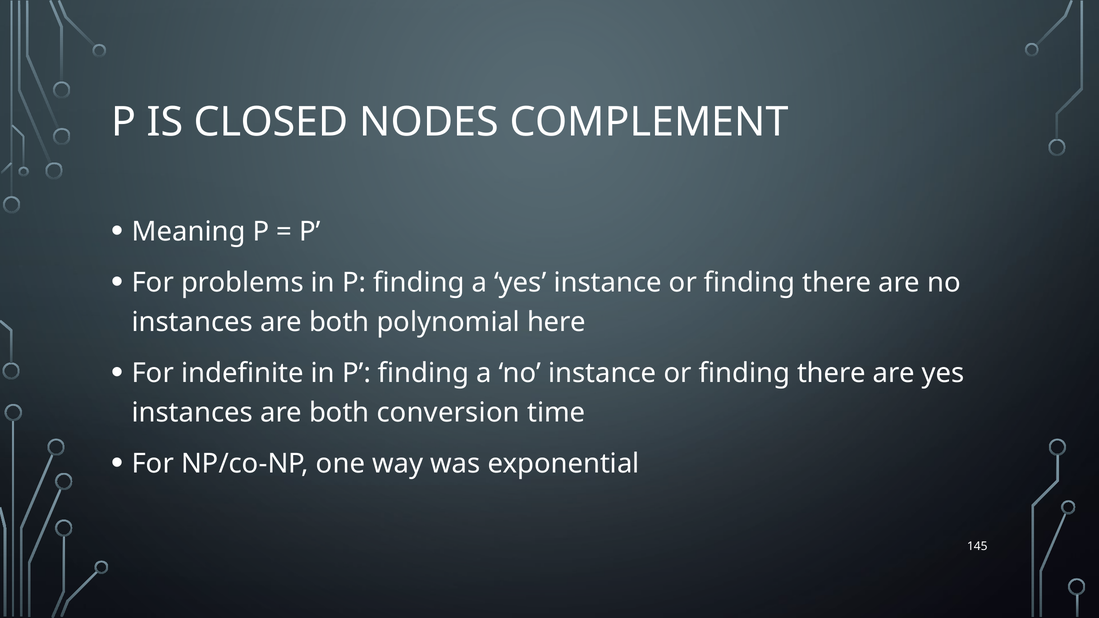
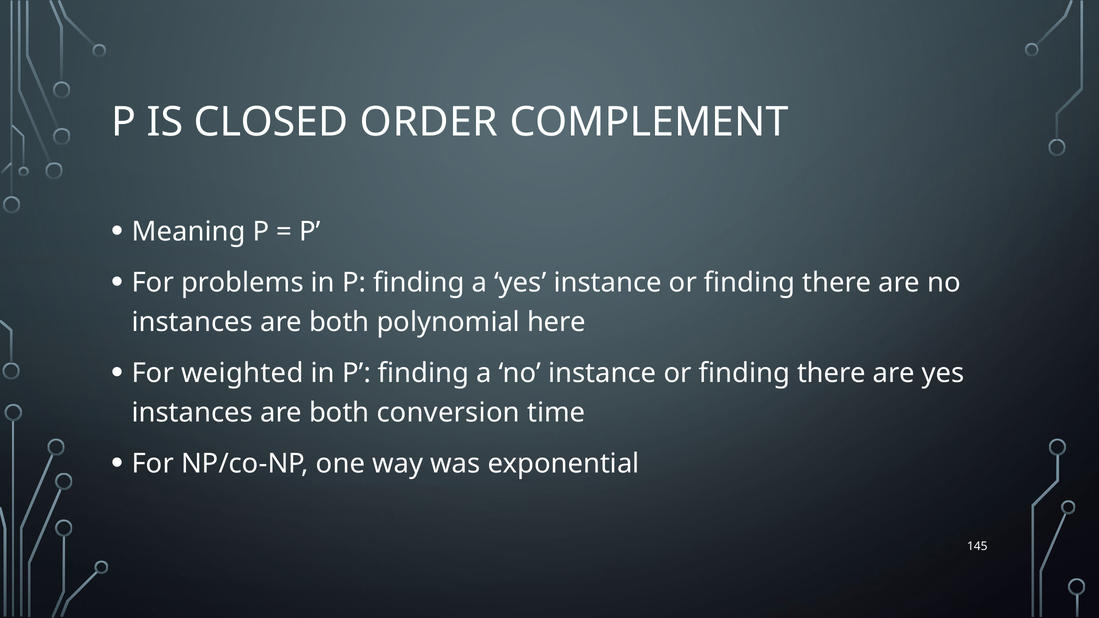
NODES: NODES -> ORDER
indefinite: indefinite -> weighted
